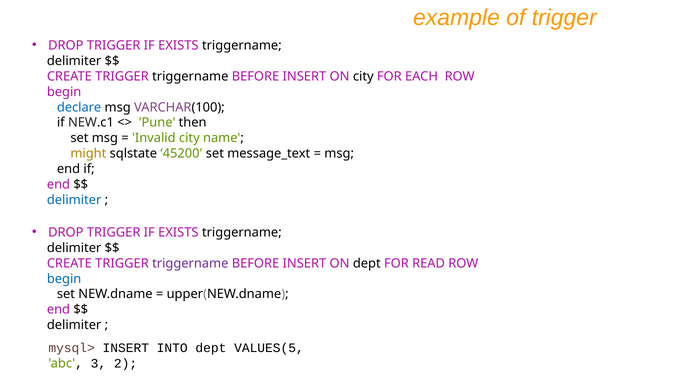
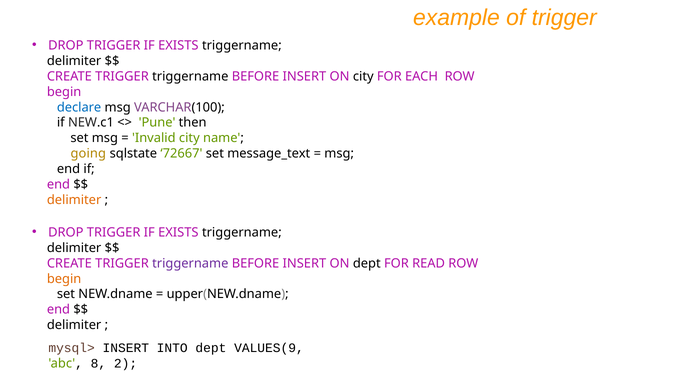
might: might -> going
45200: 45200 -> 72667
delimiter at (74, 200) colour: blue -> orange
begin at (64, 279) colour: blue -> orange
VALUES(5: VALUES(5 -> VALUES(9
3: 3 -> 8
